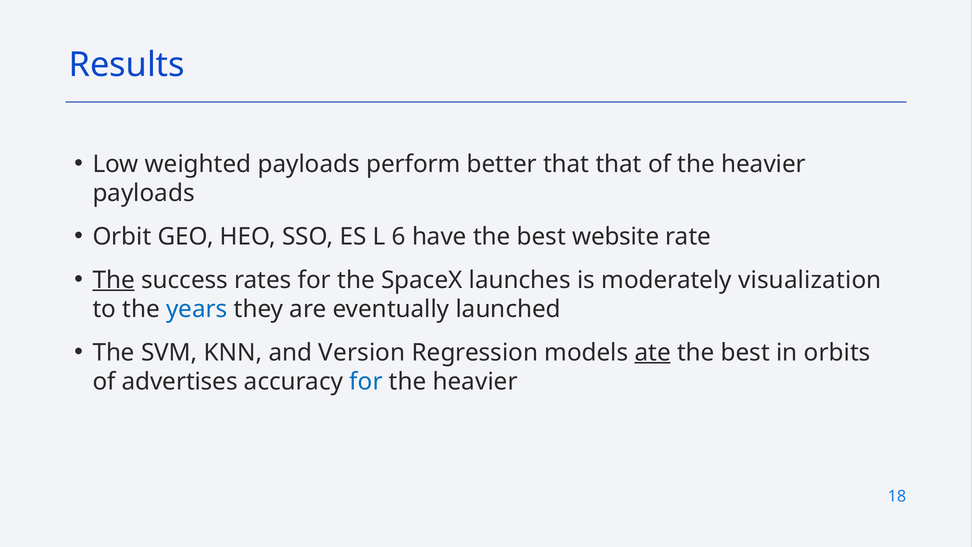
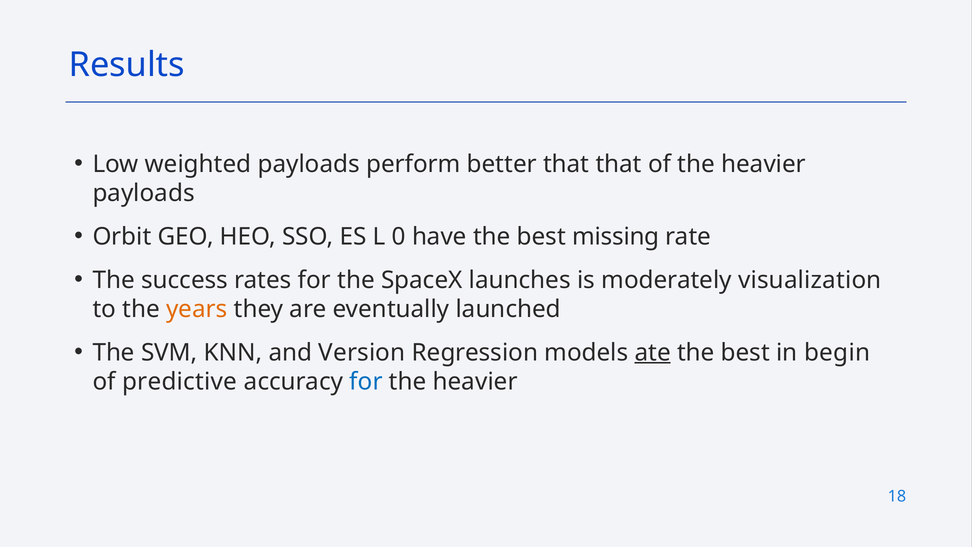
6: 6 -> 0
website: website -> missing
The at (114, 280) underline: present -> none
years colour: blue -> orange
orbits: orbits -> begin
advertises: advertises -> predictive
